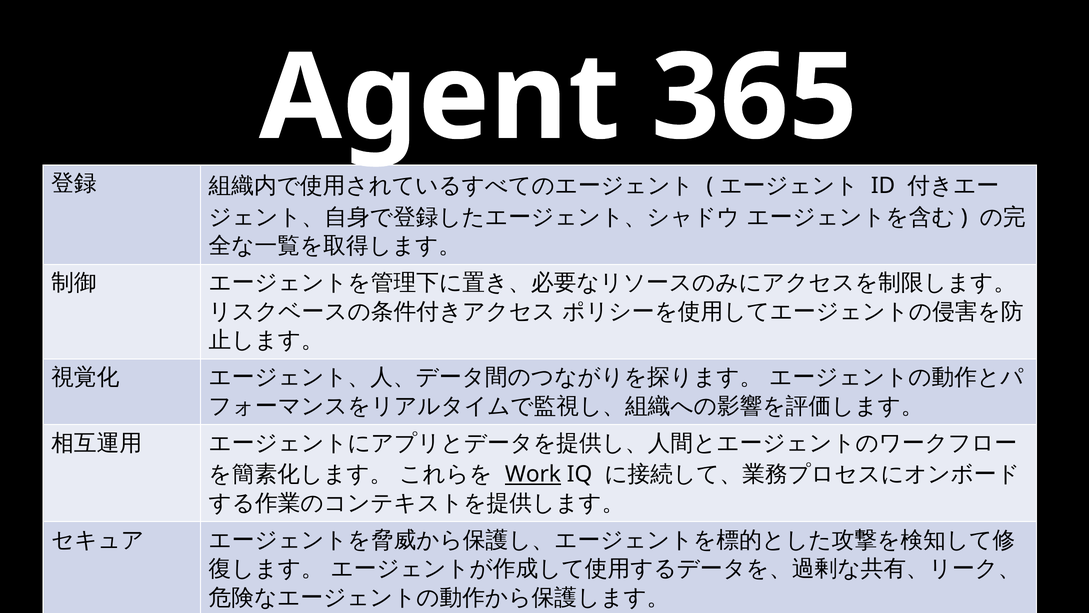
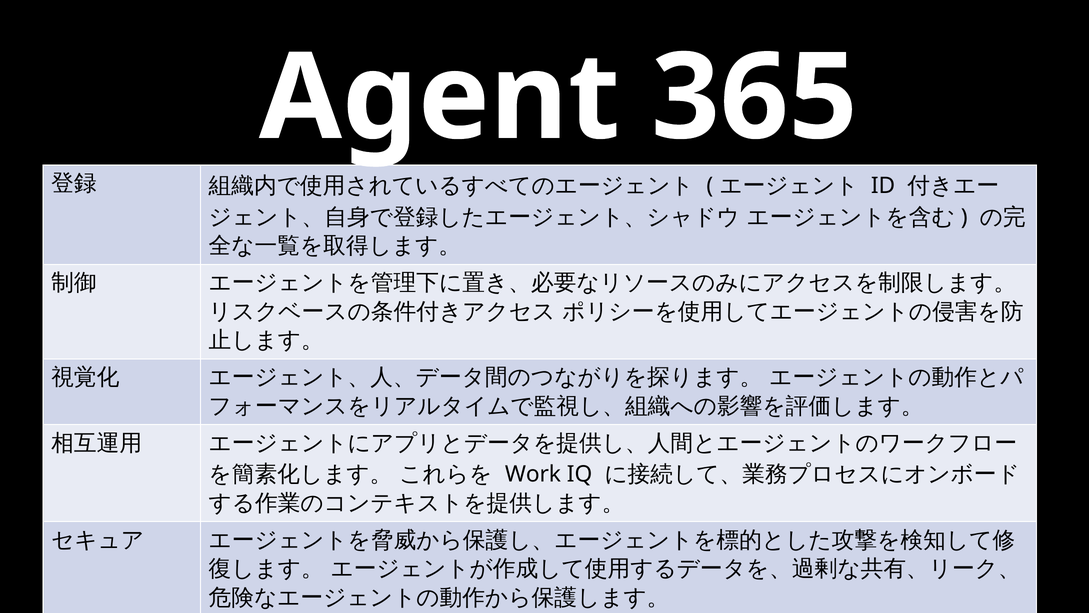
Work underline: present -> none
